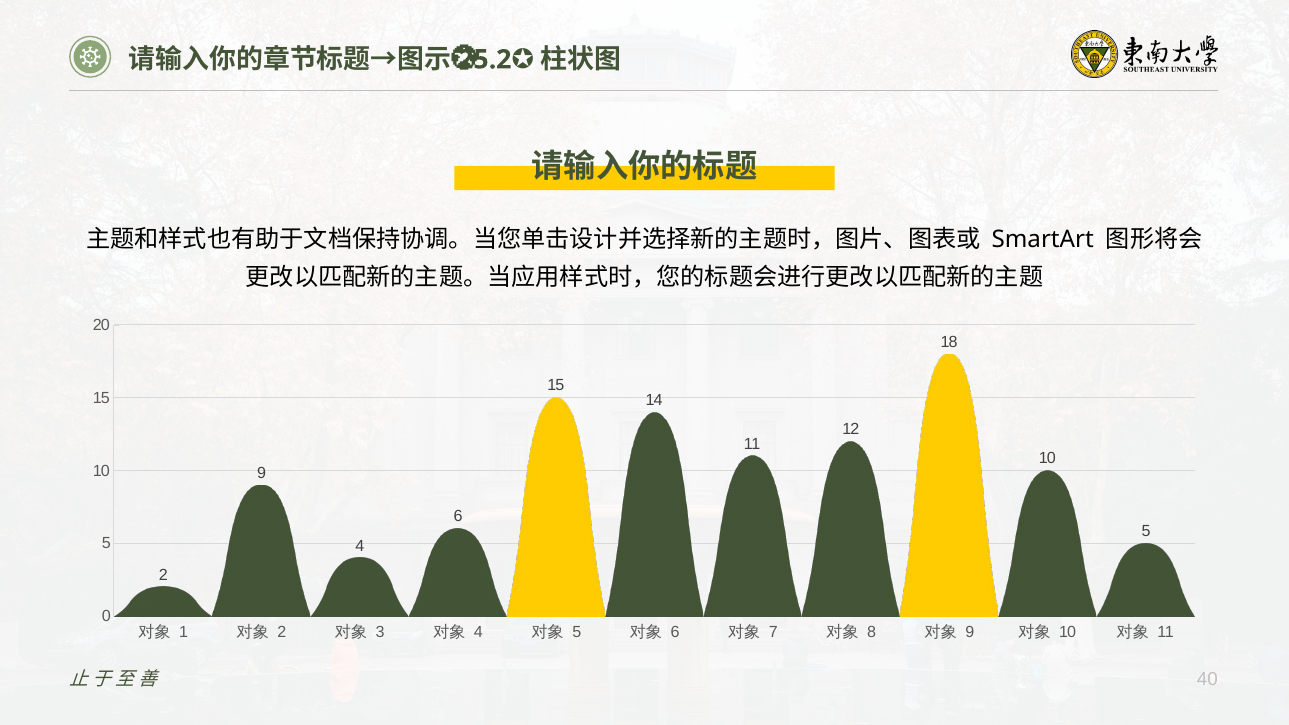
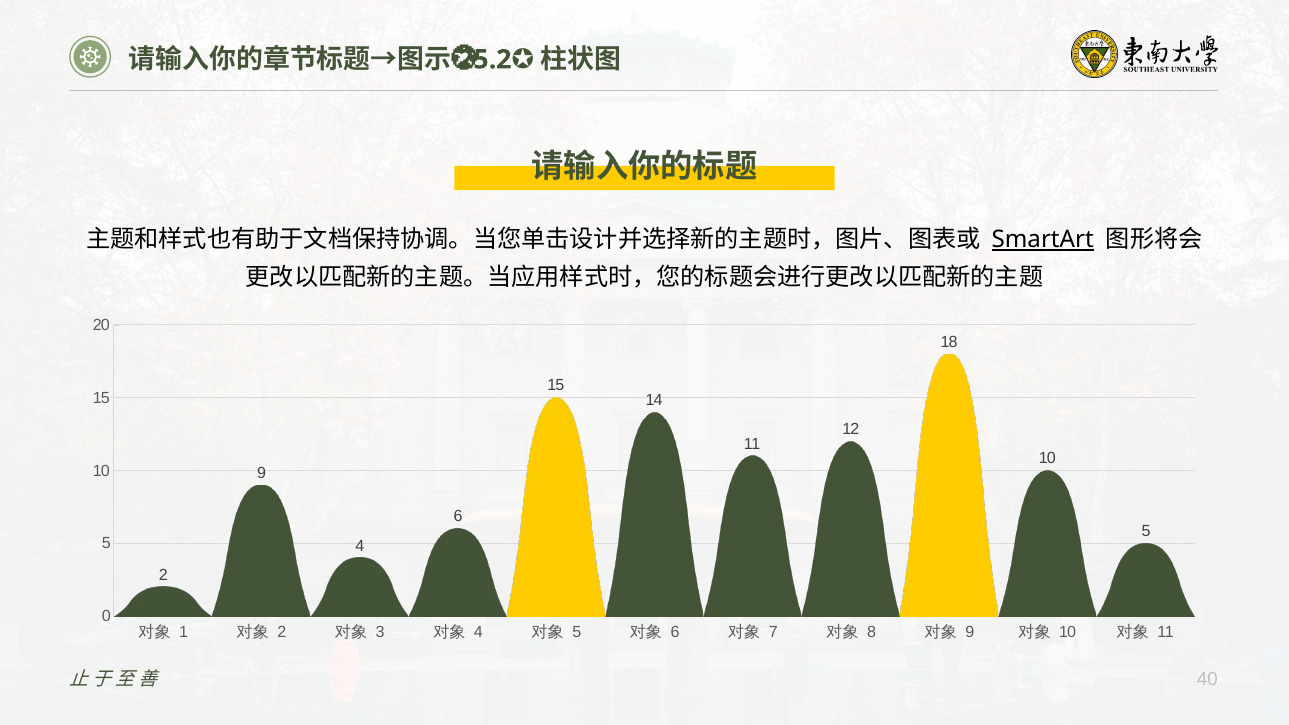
SmartArt underline: none -> present
